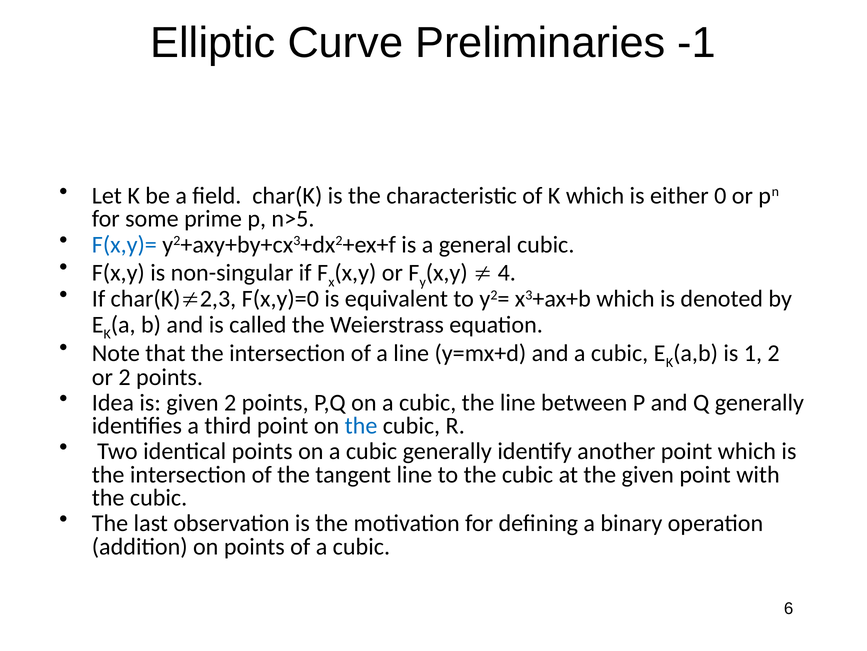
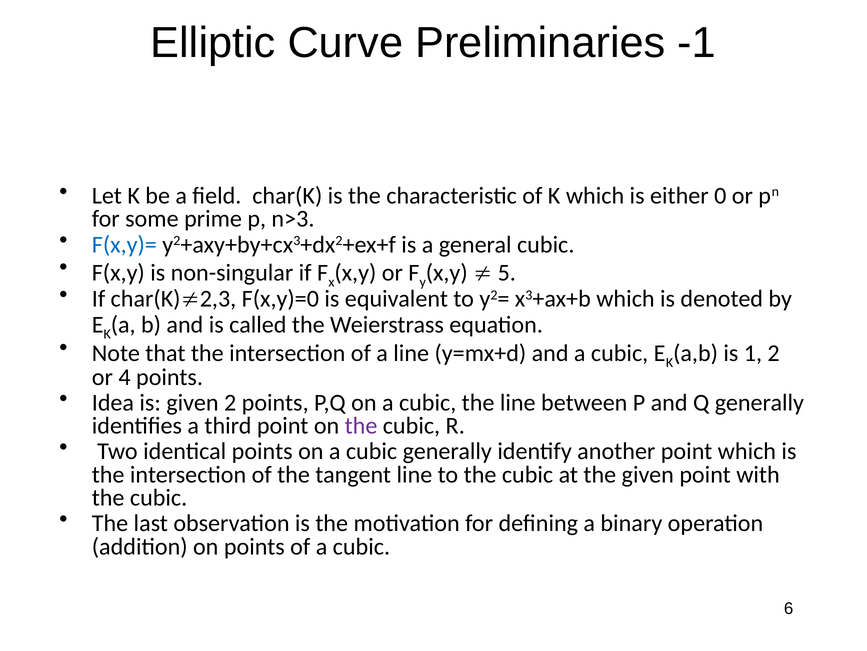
n>5: n>5 -> n>3
4: 4 -> 5
or 2: 2 -> 4
the at (361, 425) colour: blue -> purple
